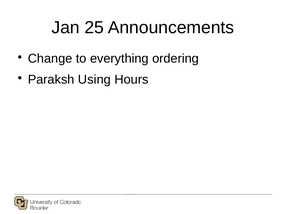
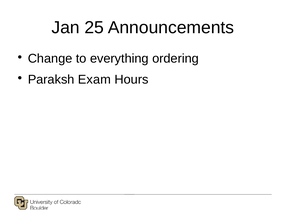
Using: Using -> Exam
